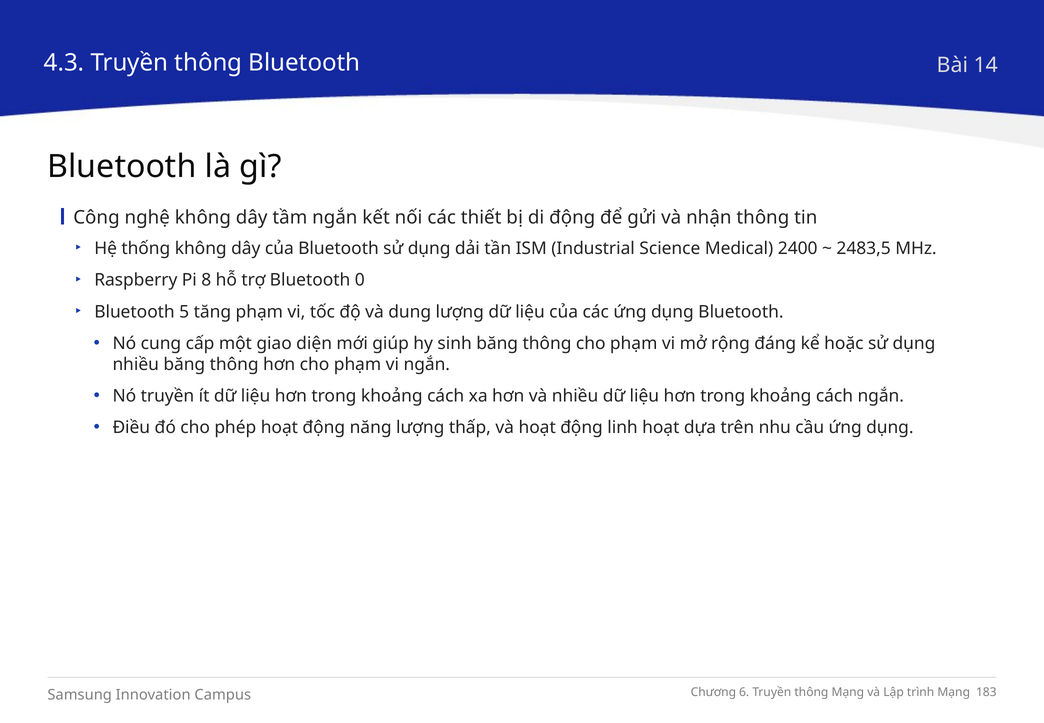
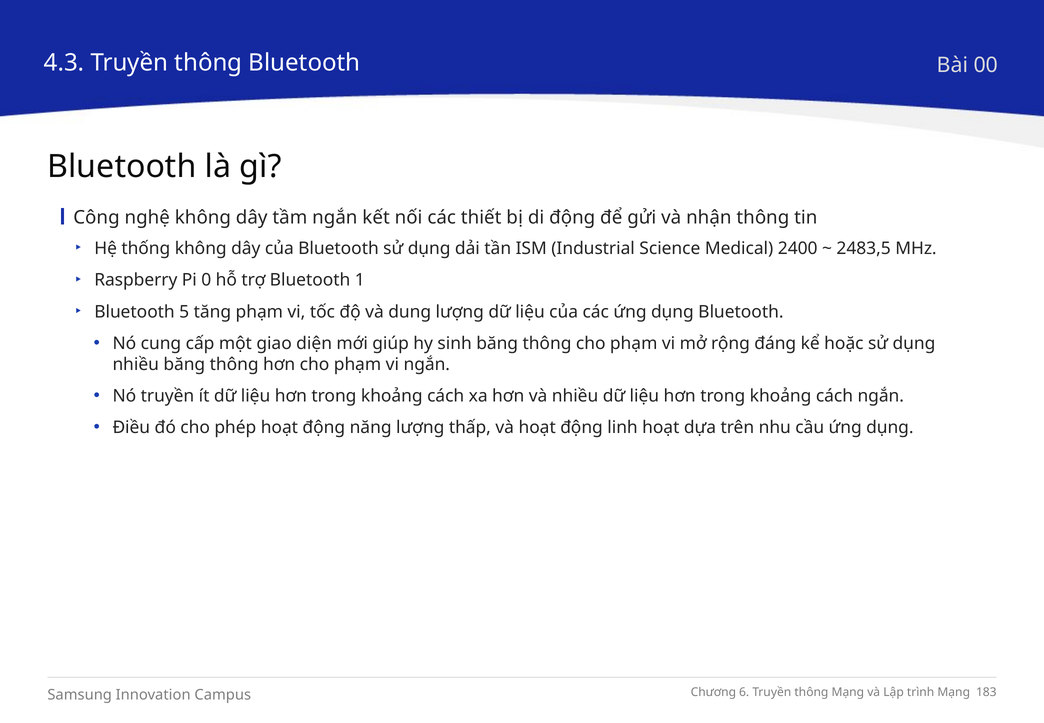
14: 14 -> 00
8: 8 -> 0
0: 0 -> 1
